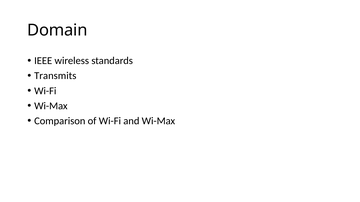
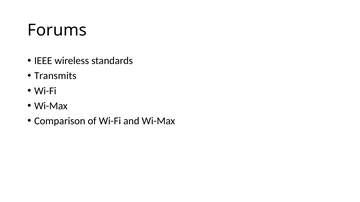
Domain: Domain -> Forums
